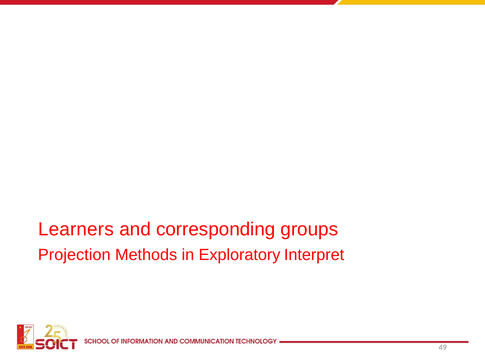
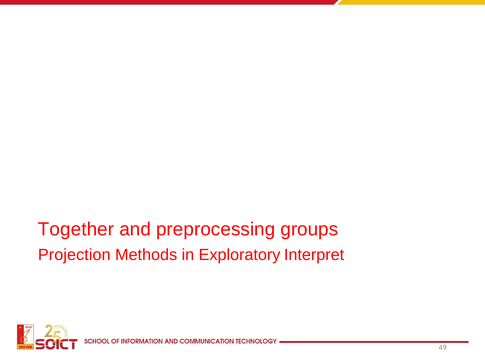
Learners: Learners -> Together
corresponding: corresponding -> preprocessing
